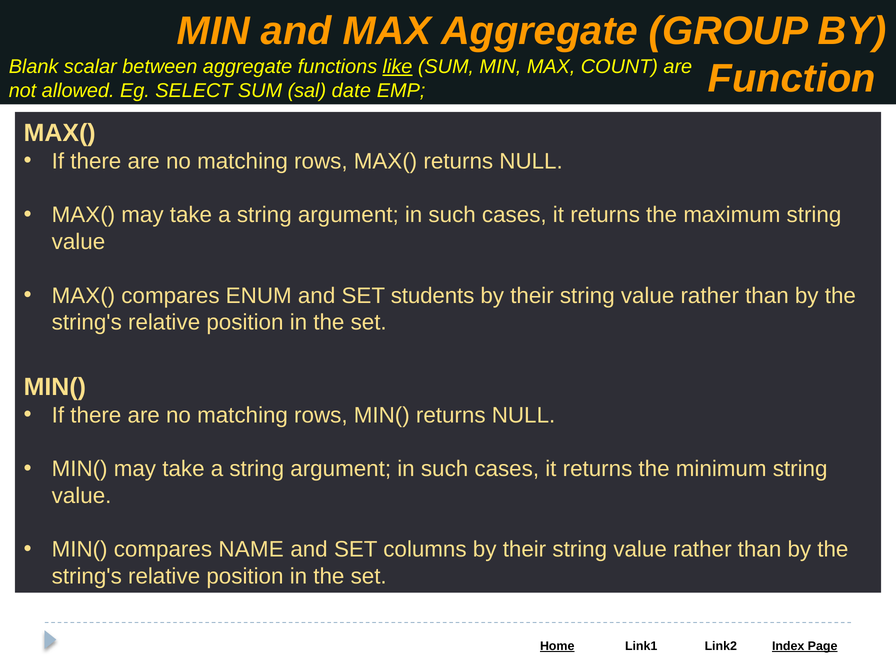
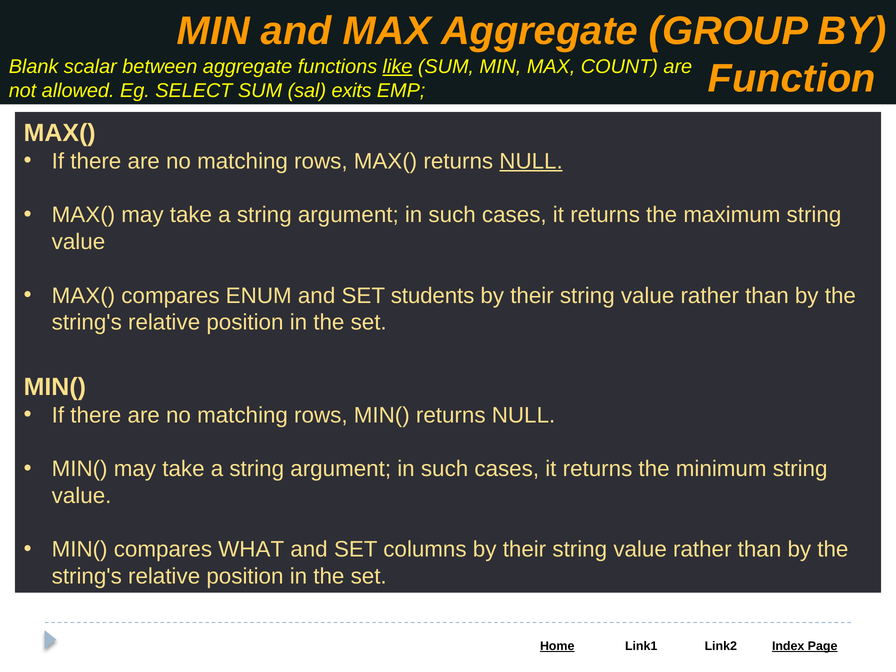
date: date -> exits
NULL at (531, 161) underline: none -> present
NAME: NAME -> WHAT
